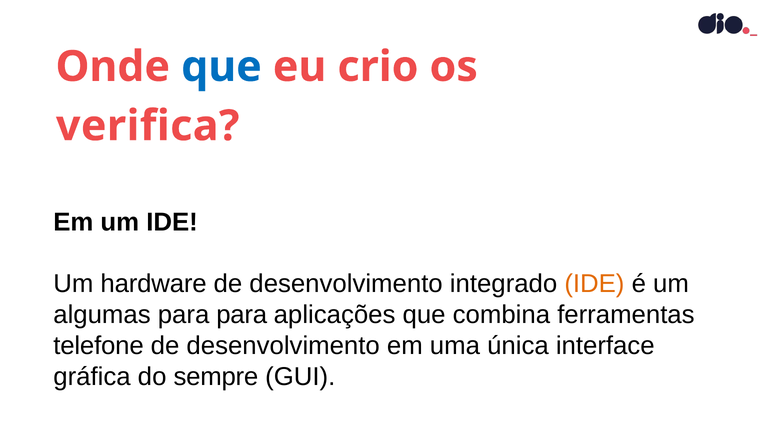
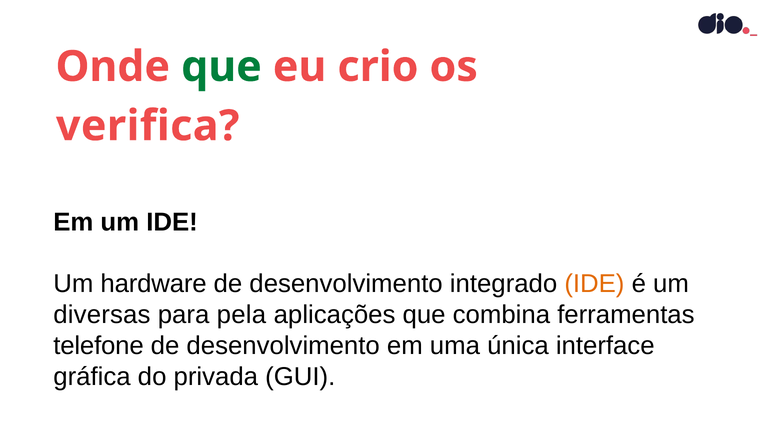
que at (221, 67) colour: blue -> green
algumas: algumas -> diversas
para para: para -> pela
sempre: sempre -> privada
